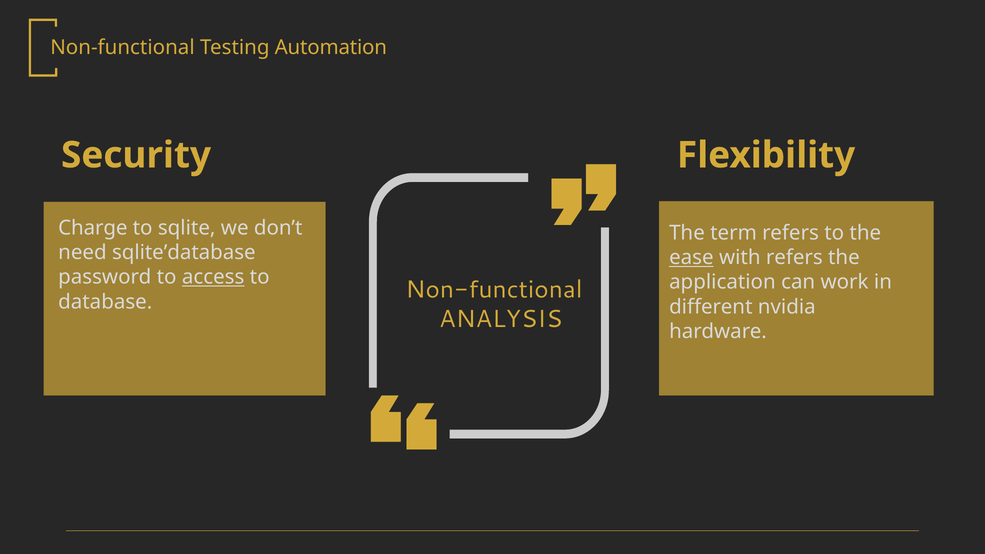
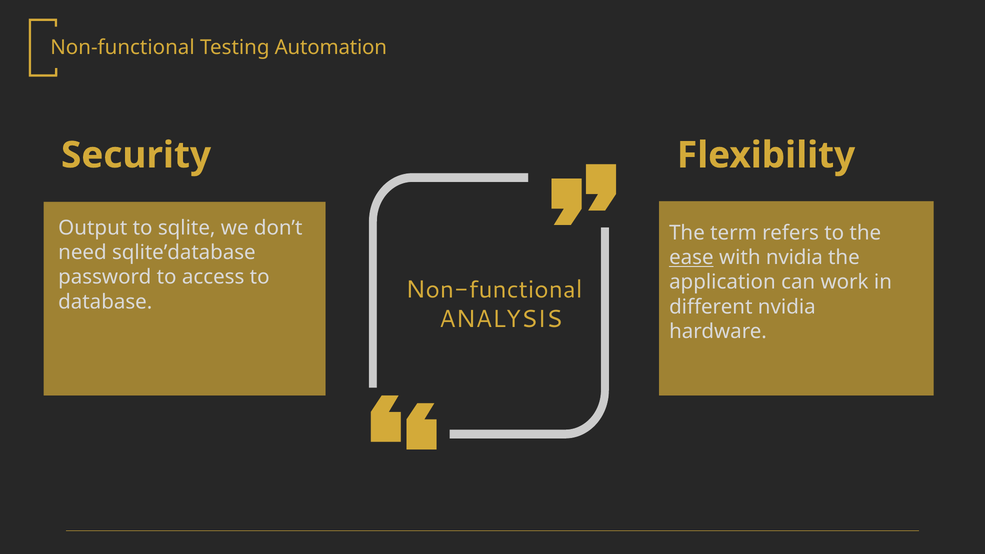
Charge: Charge -> Output
with refers: refers -> nvidia
access underline: present -> none
